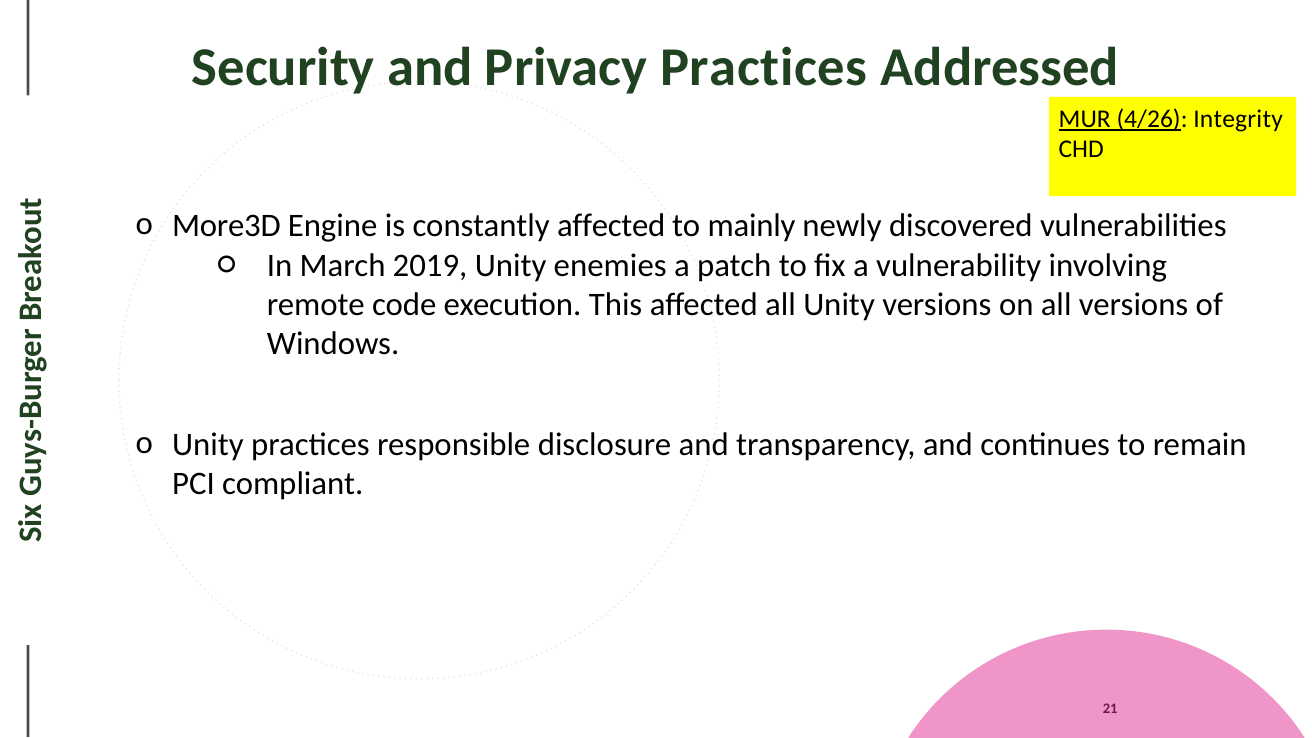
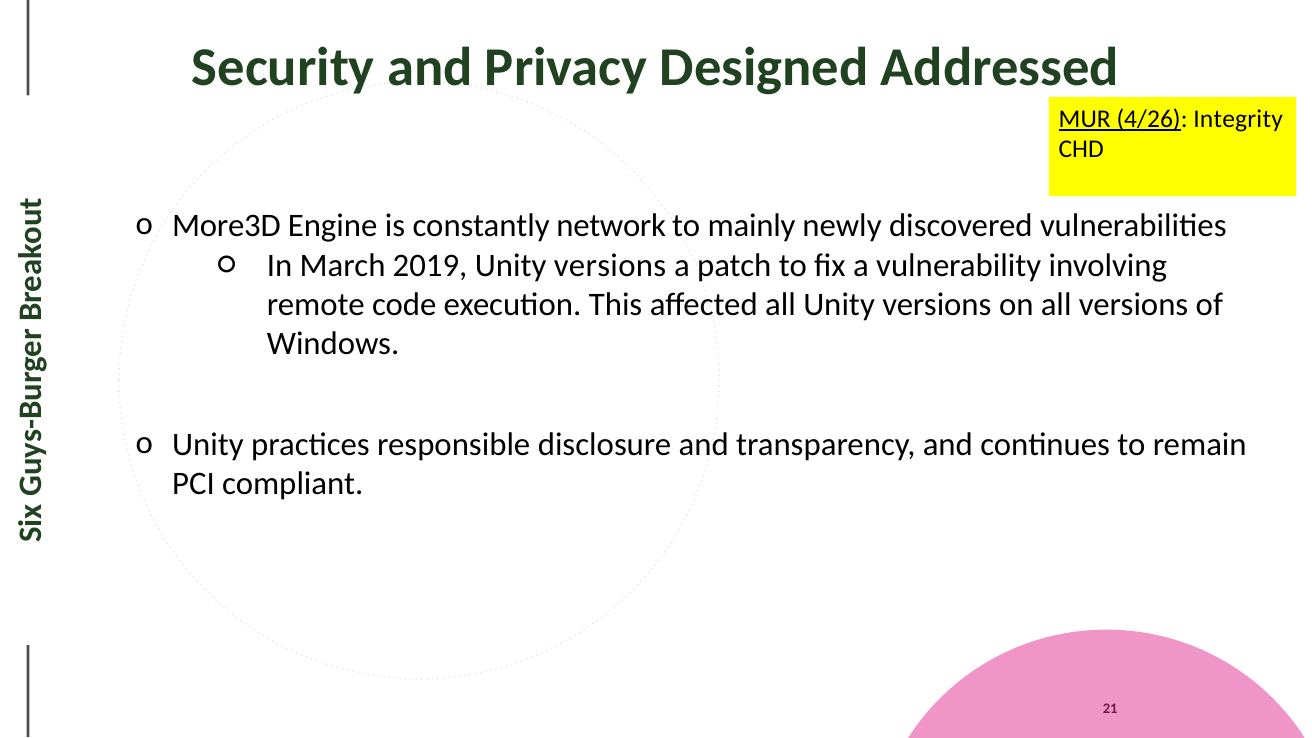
Privacy Practices: Practices -> Designed
constantly affected: affected -> network
2019 Unity enemies: enemies -> versions
